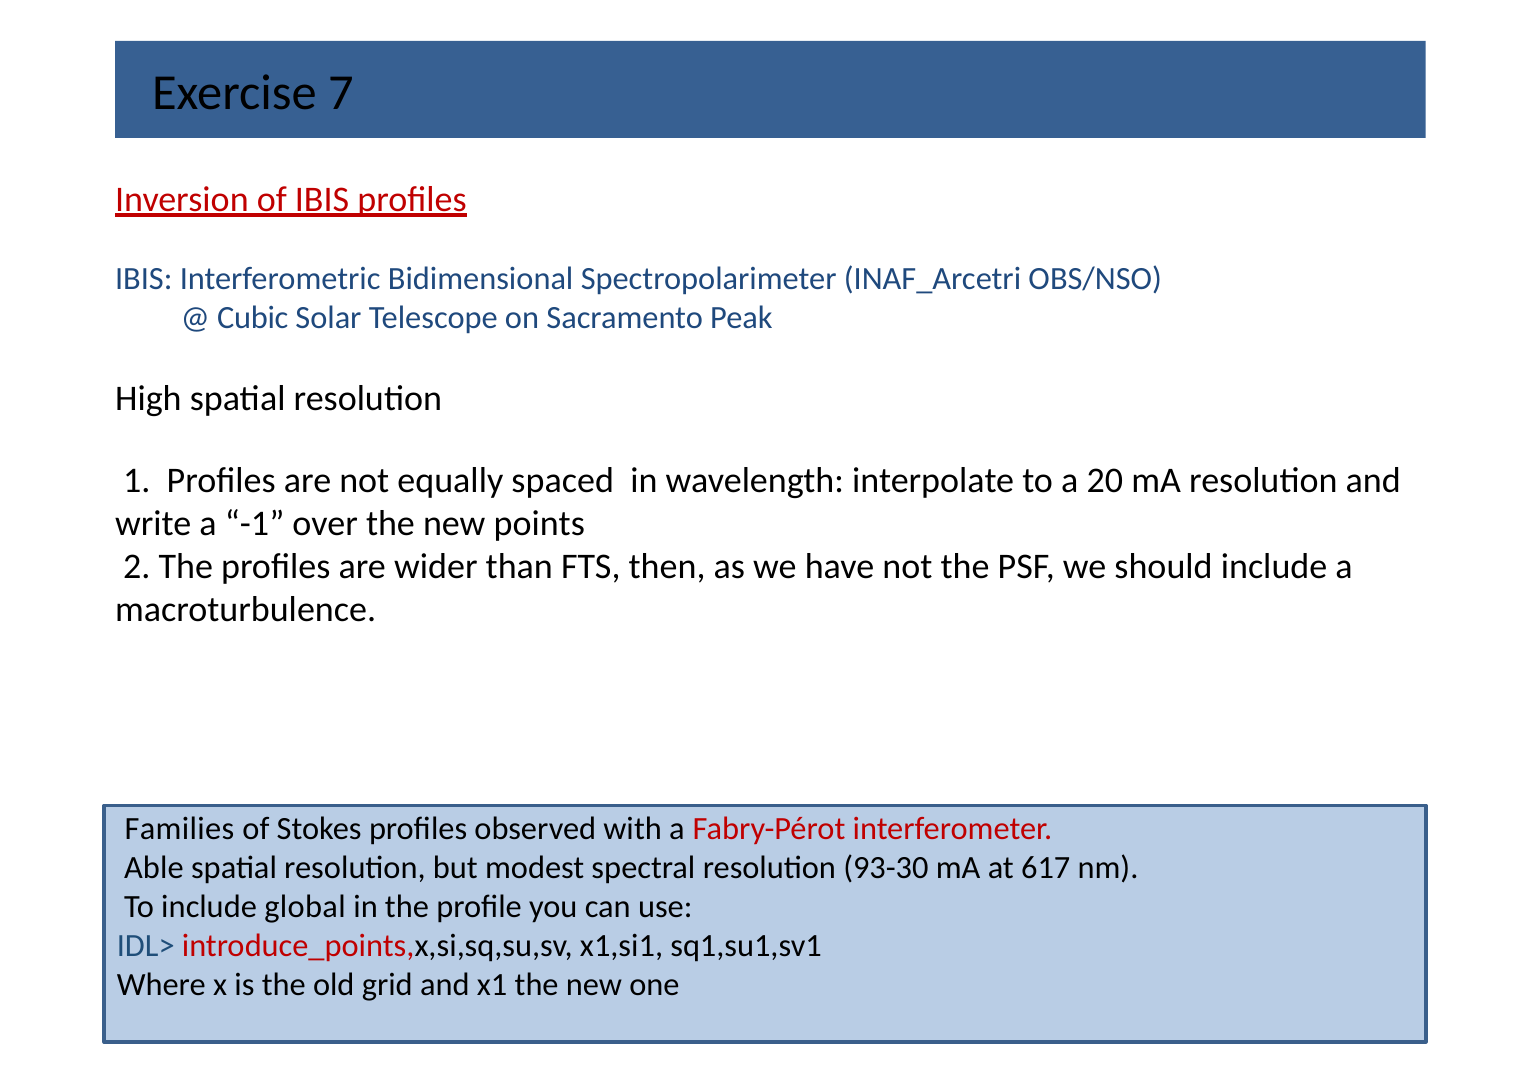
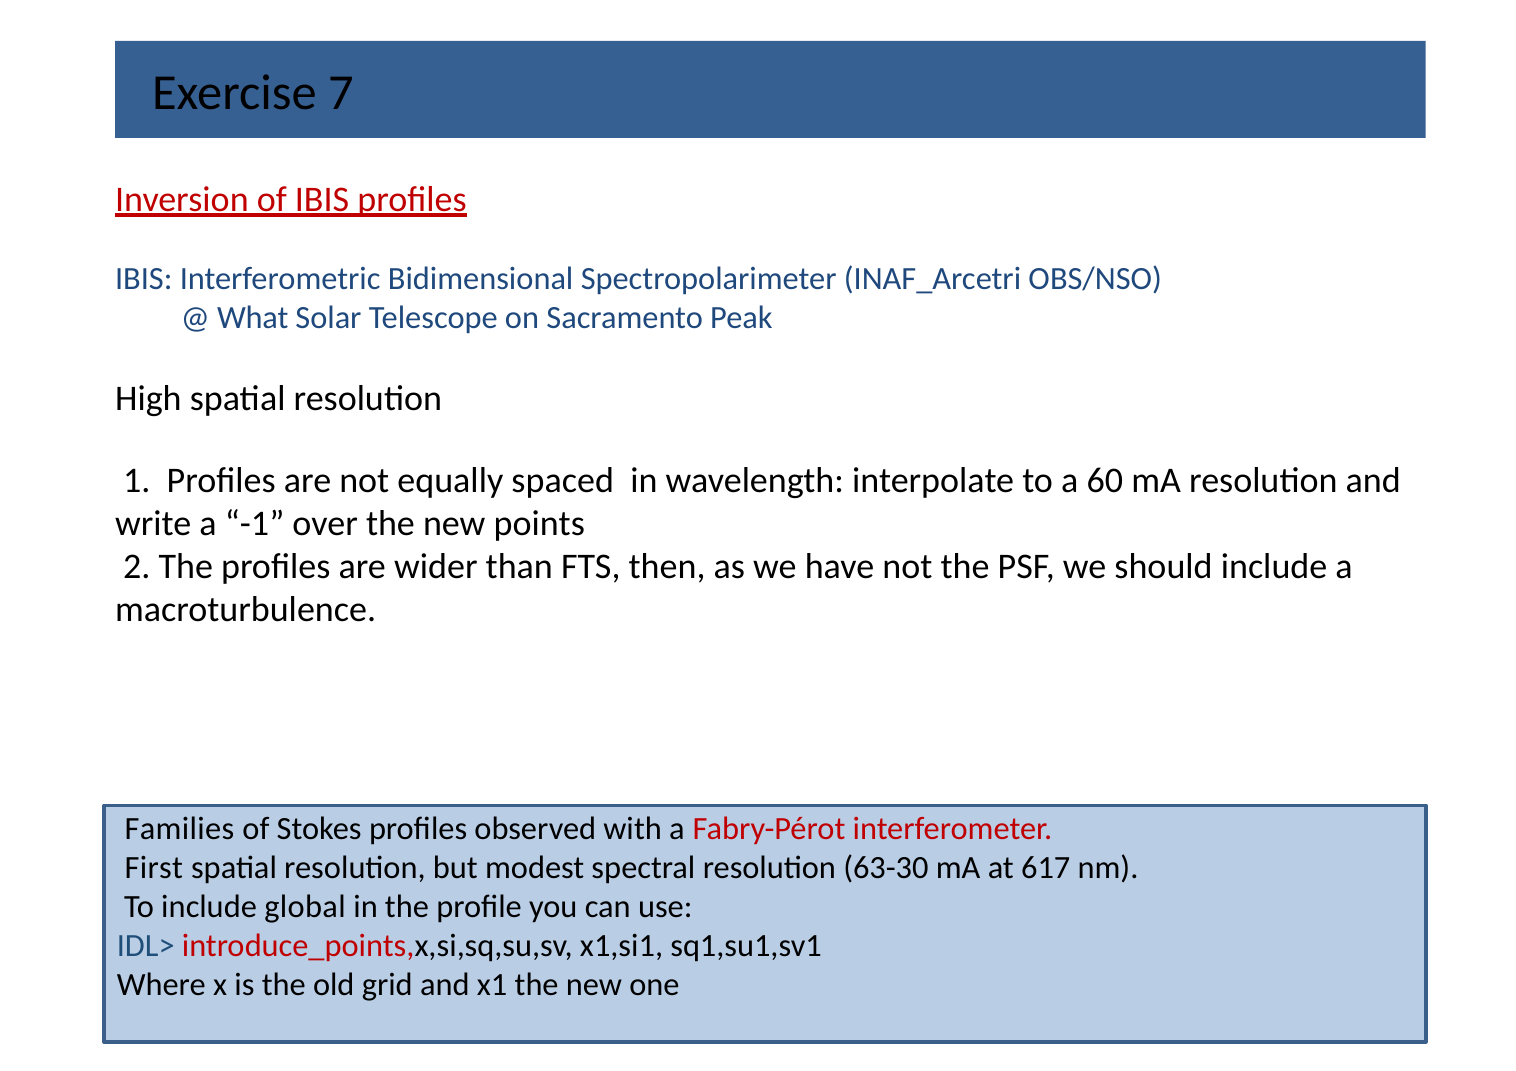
Cubic: Cubic -> What
20: 20 -> 60
Able: Able -> First
93-30: 93-30 -> 63-30
